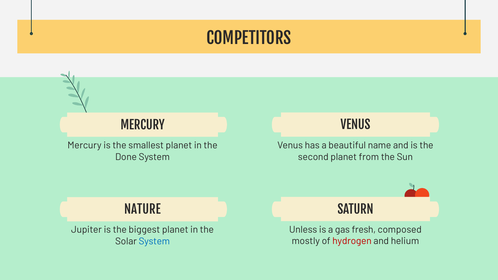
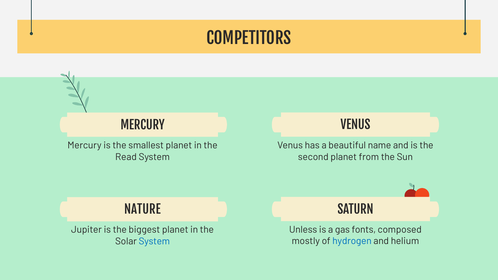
Done: Done -> Read
fresh: fresh -> fonts
hydrogen colour: red -> blue
